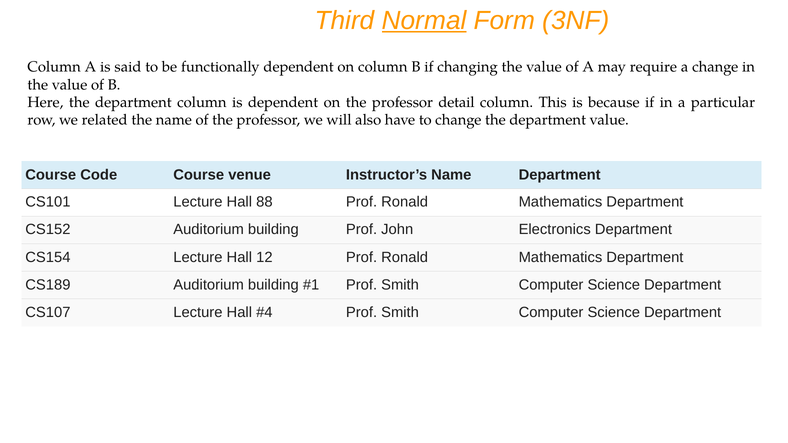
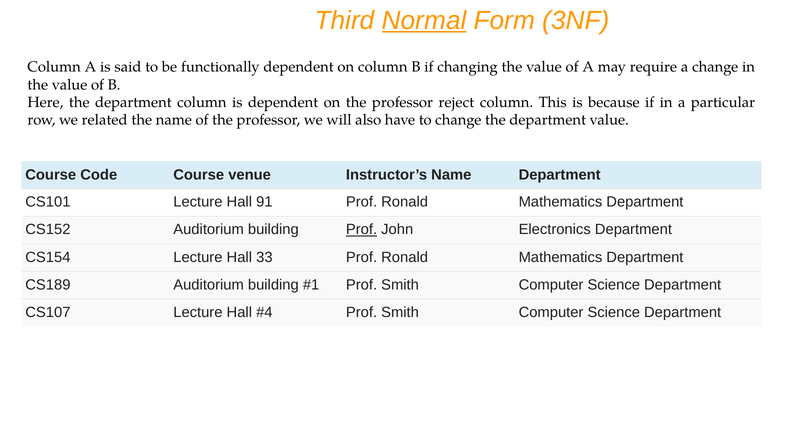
detail: detail -> reject
88: 88 -> 91
Prof at (362, 230) underline: none -> present
12: 12 -> 33
